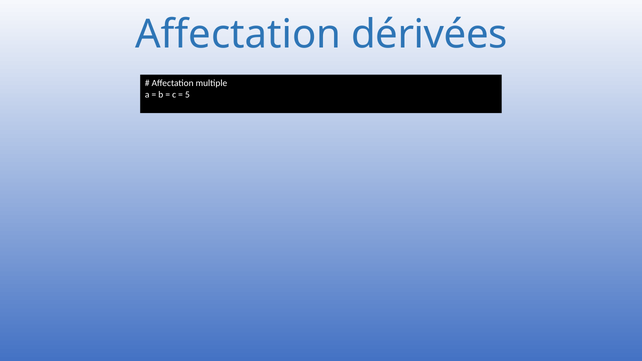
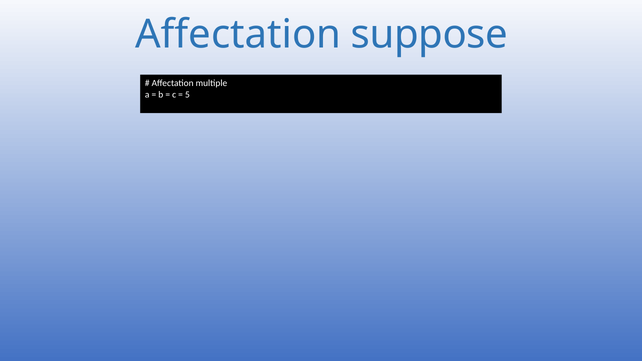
dérivées: dérivées -> suppose
